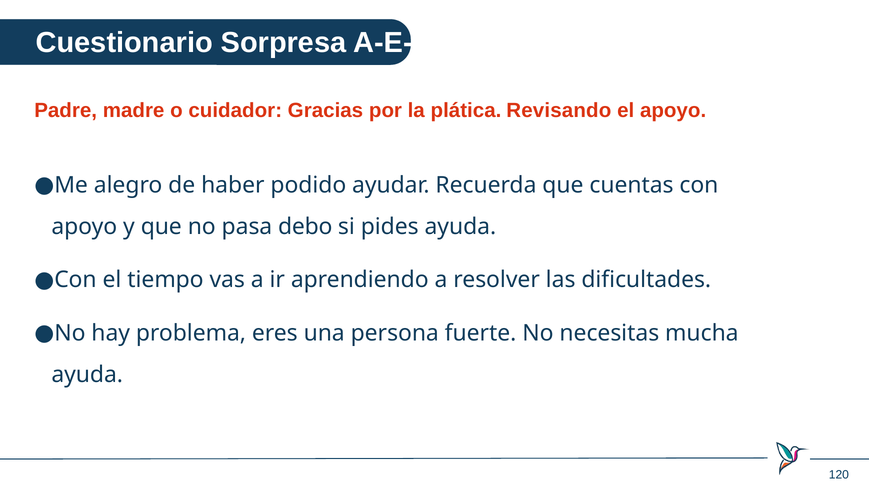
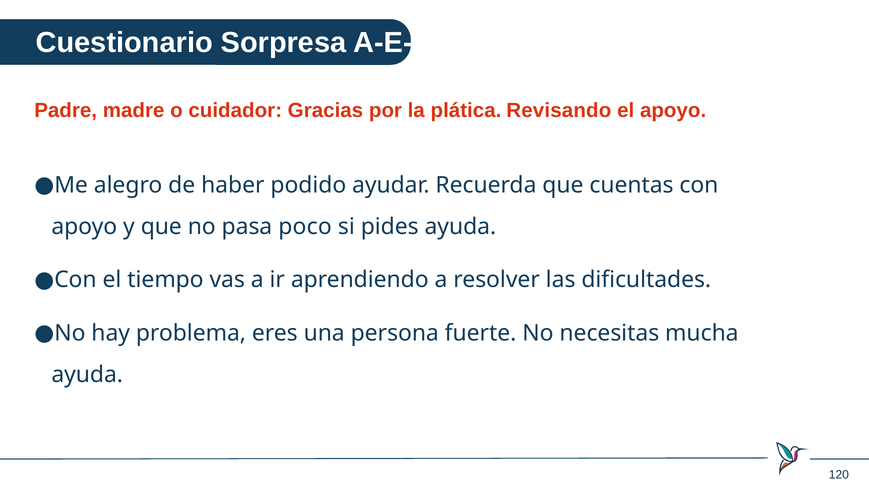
debo: debo -> poco
